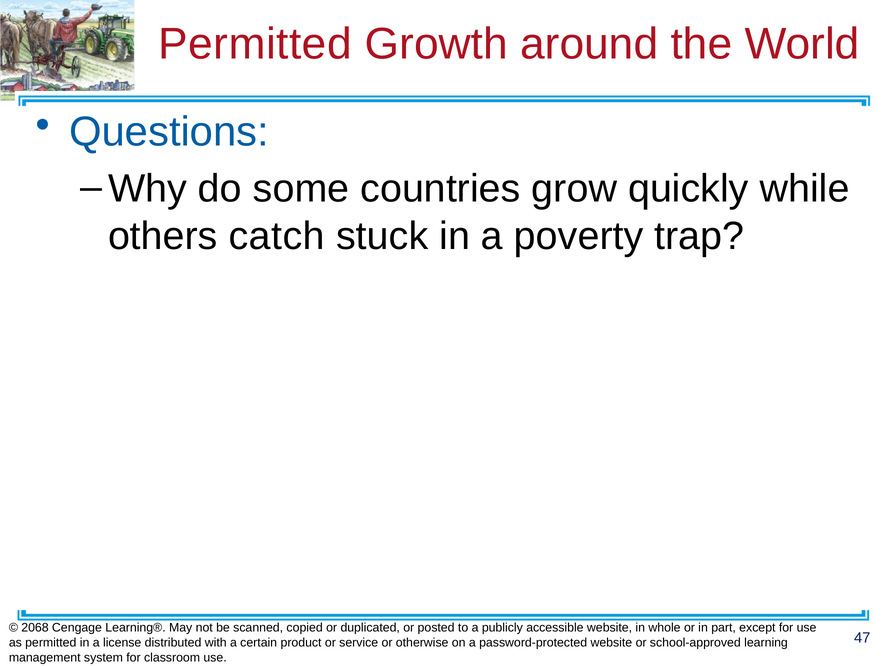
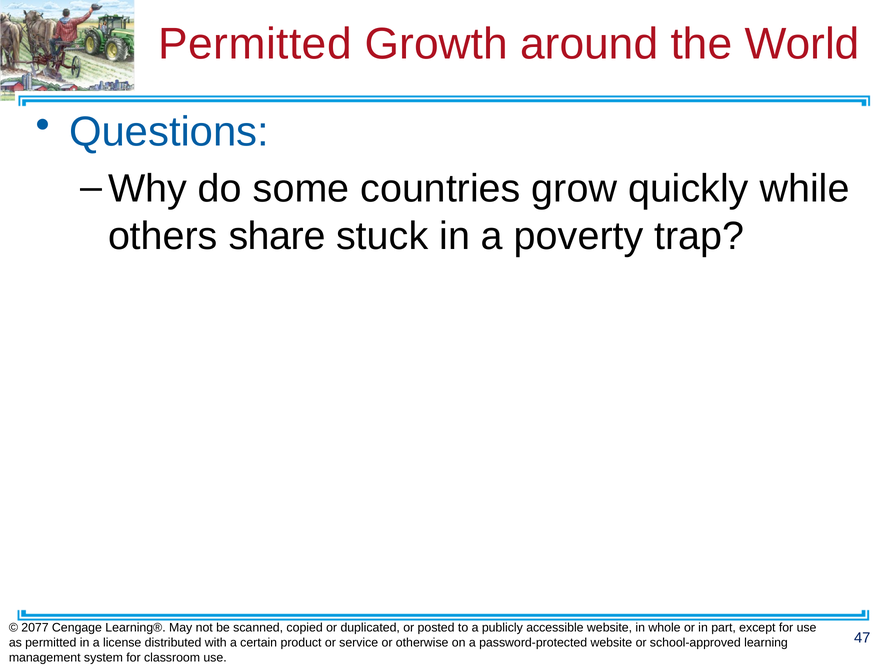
catch: catch -> share
2068: 2068 -> 2077
